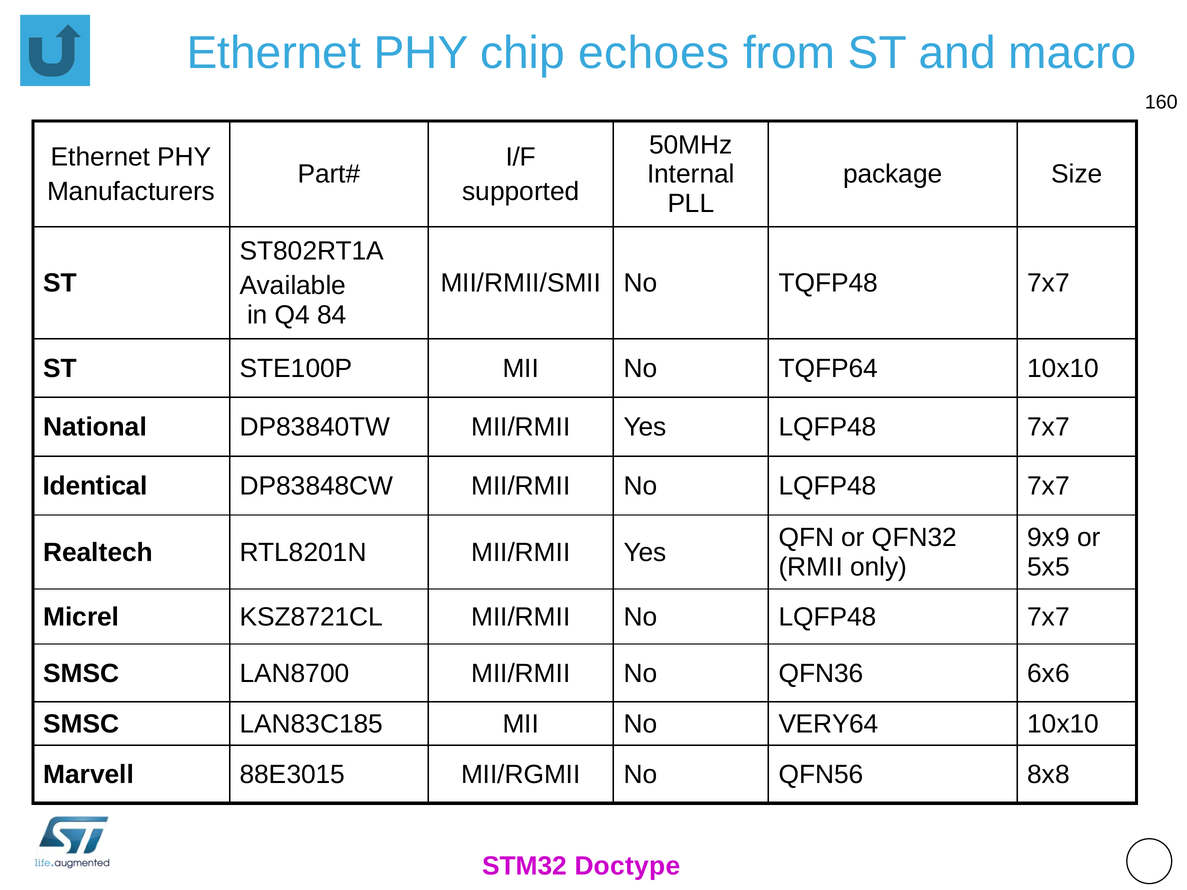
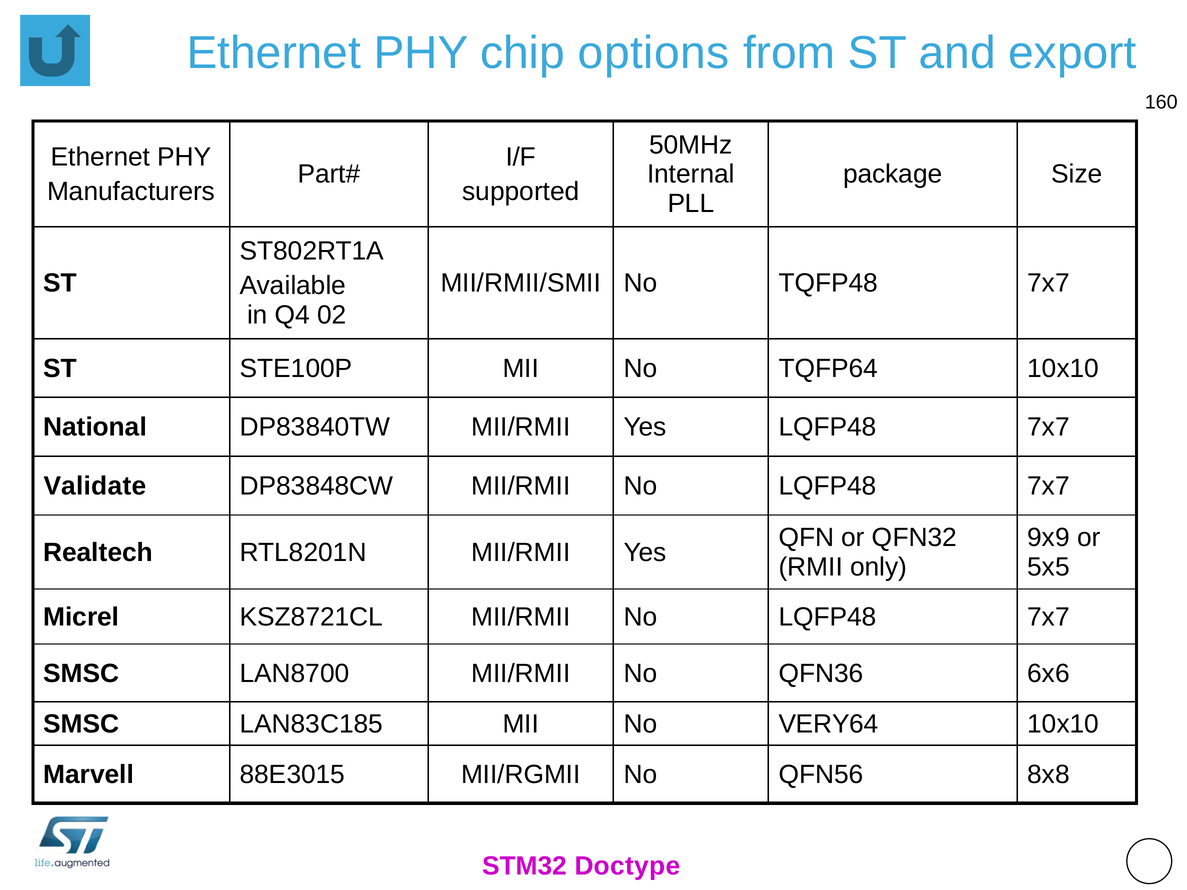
echoes: echoes -> options
macro: macro -> export
84: 84 -> 02
Identical: Identical -> Validate
